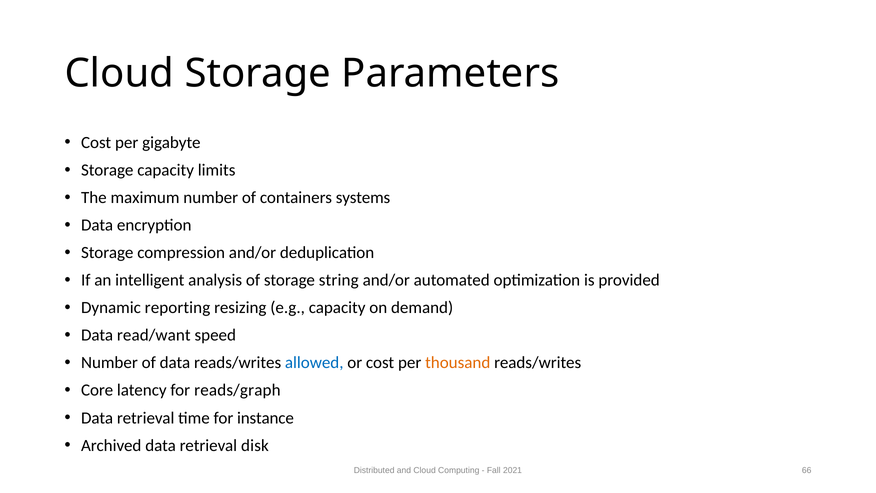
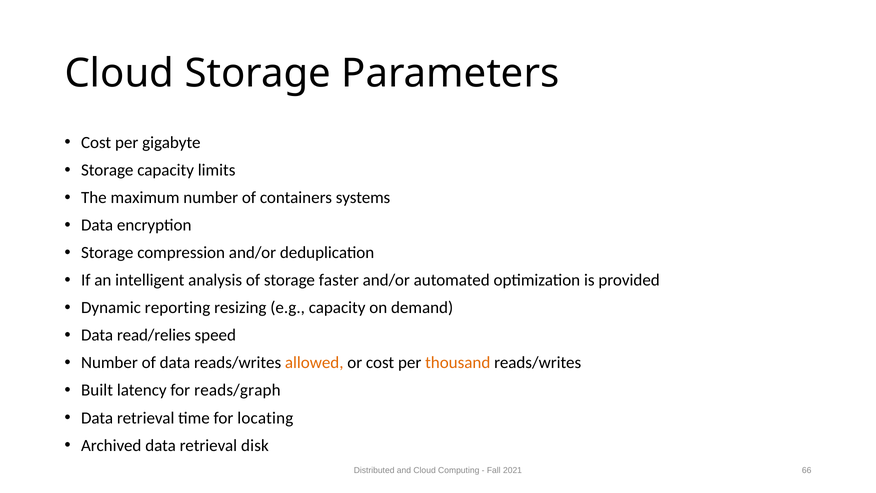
string: string -> faster
read/want: read/want -> read/relies
allowed colour: blue -> orange
Core: Core -> Built
instance: instance -> locating
